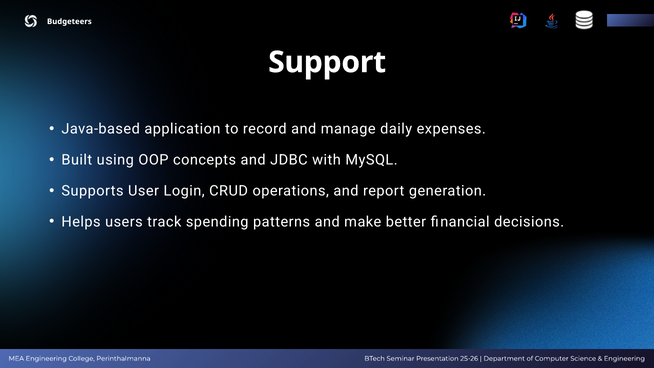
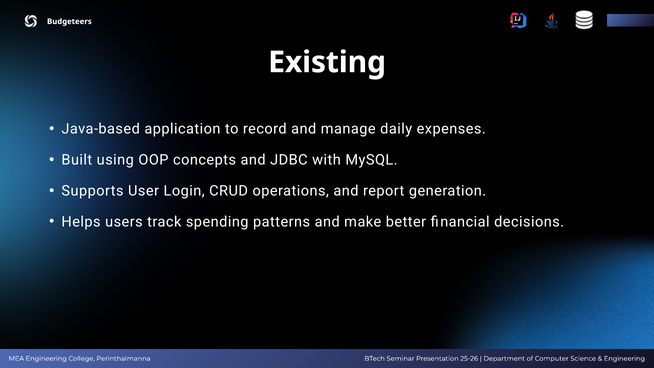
Support: Support -> Existing
